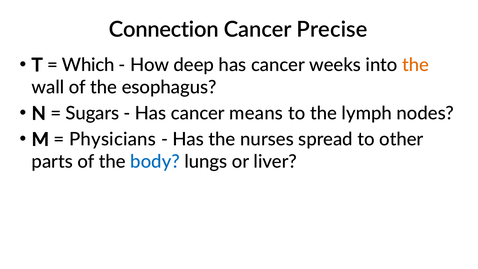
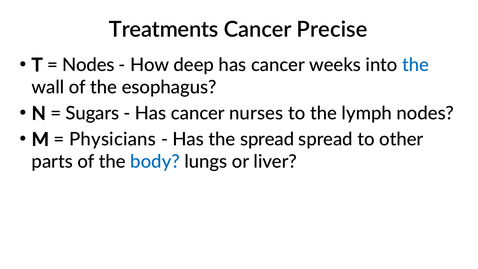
Connection: Connection -> Treatments
Which at (88, 65): Which -> Nodes
the at (416, 65) colour: orange -> blue
means: means -> nurses
the nurses: nurses -> spread
